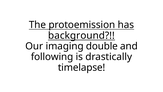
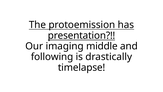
background: background -> presentation
double: double -> middle
